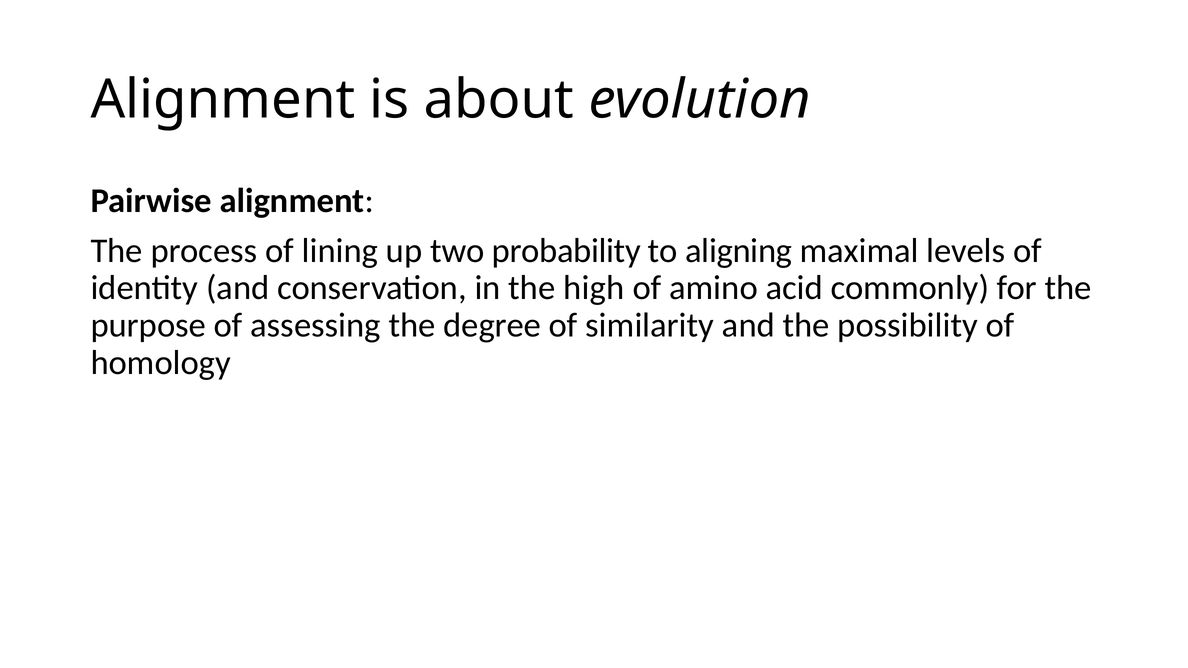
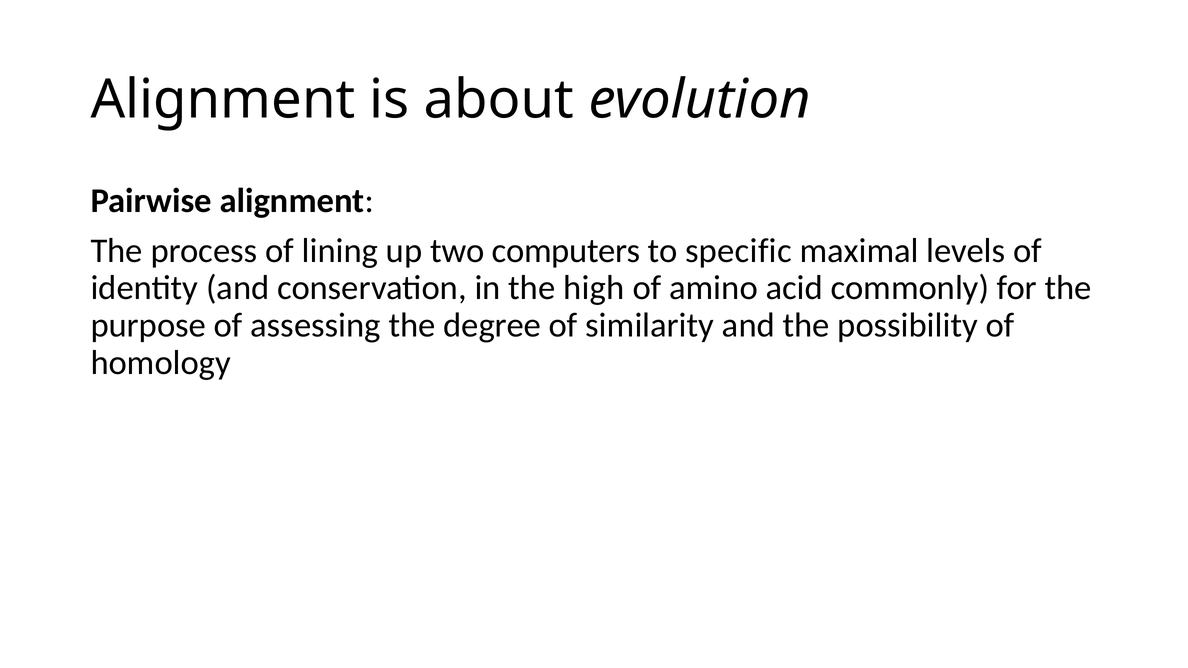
probability: probability -> computers
aligning: aligning -> specific
